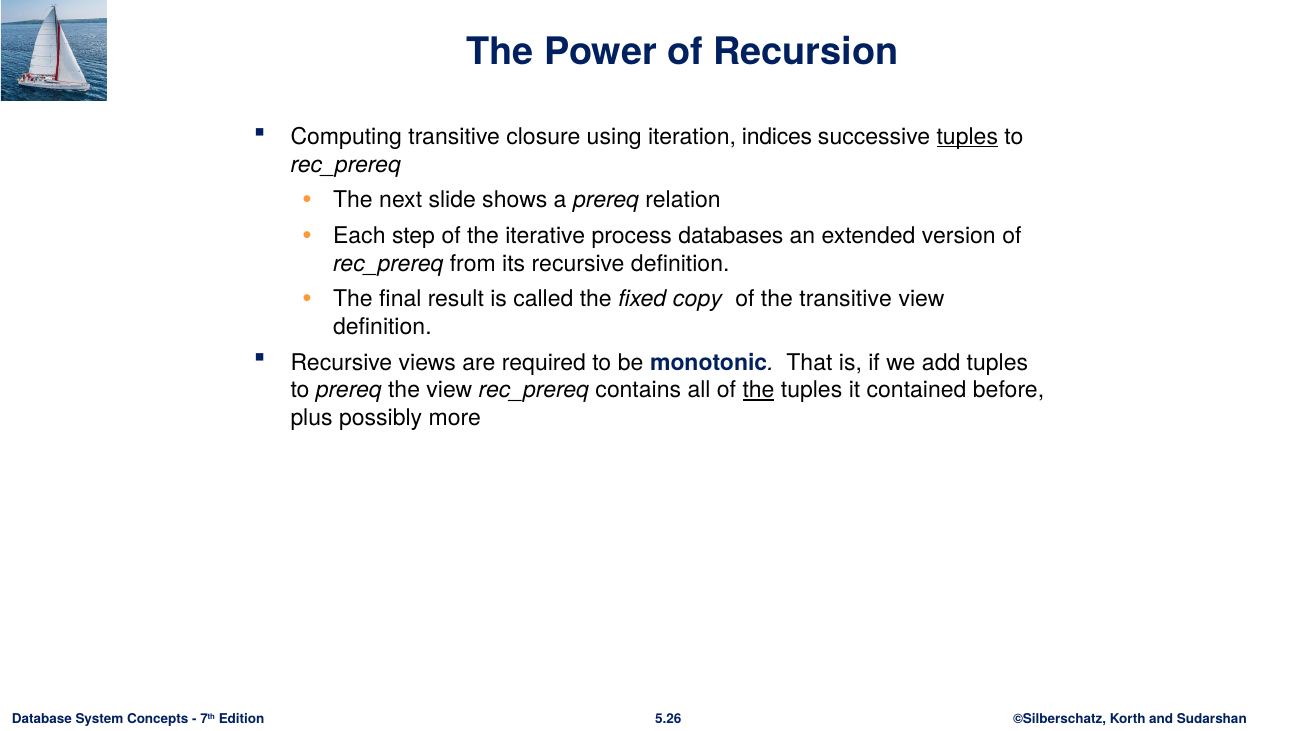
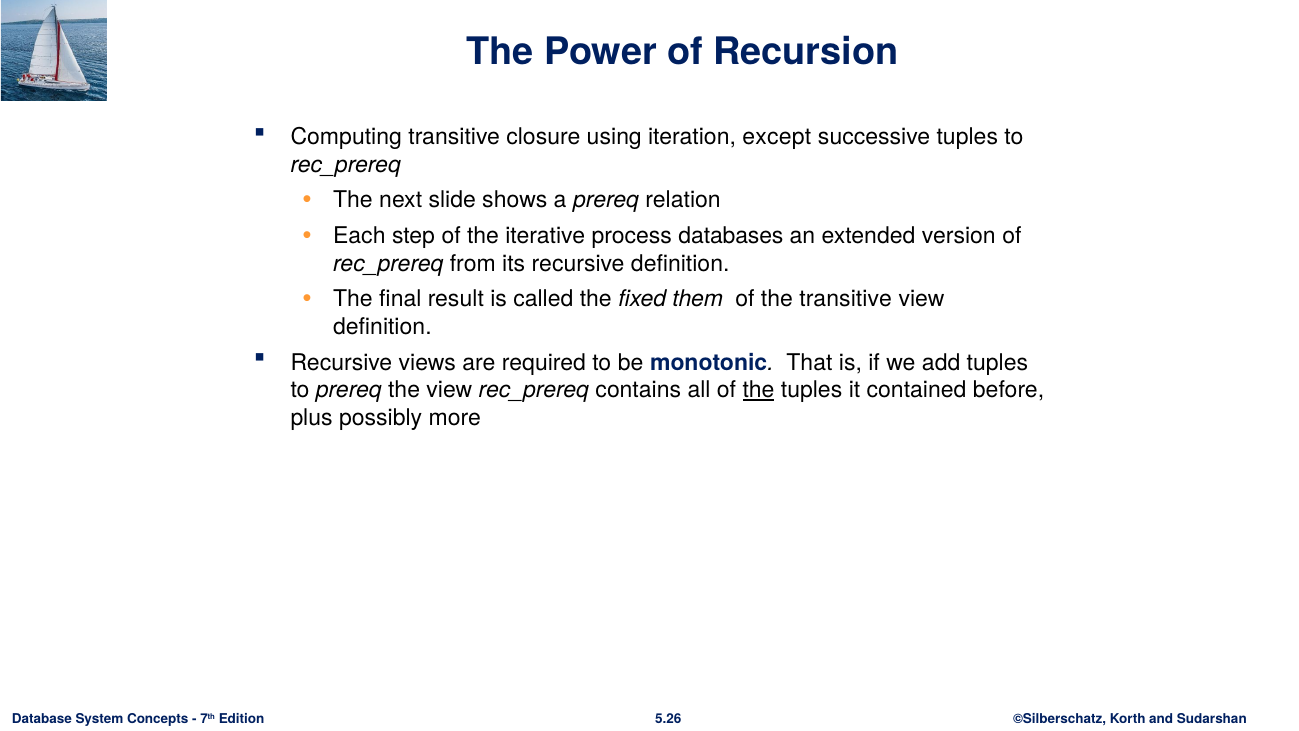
indices: indices -> except
tuples at (967, 137) underline: present -> none
copy: copy -> them
